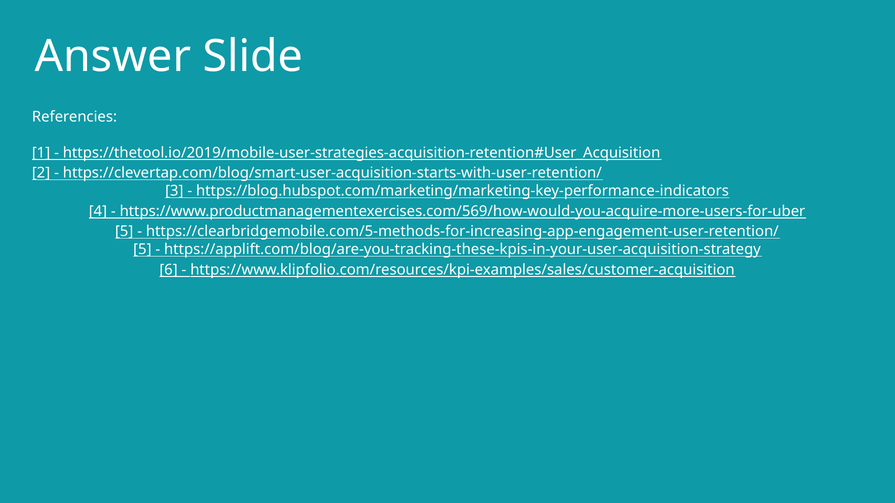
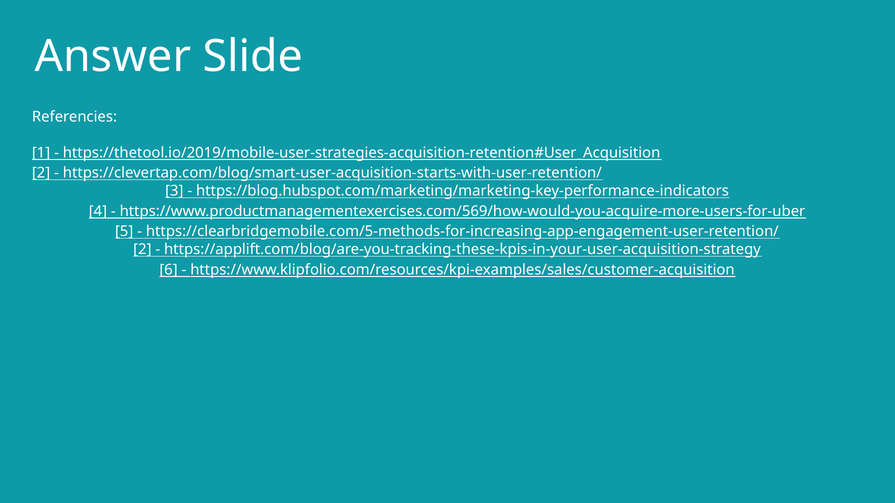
5 at (142, 250): 5 -> 2
